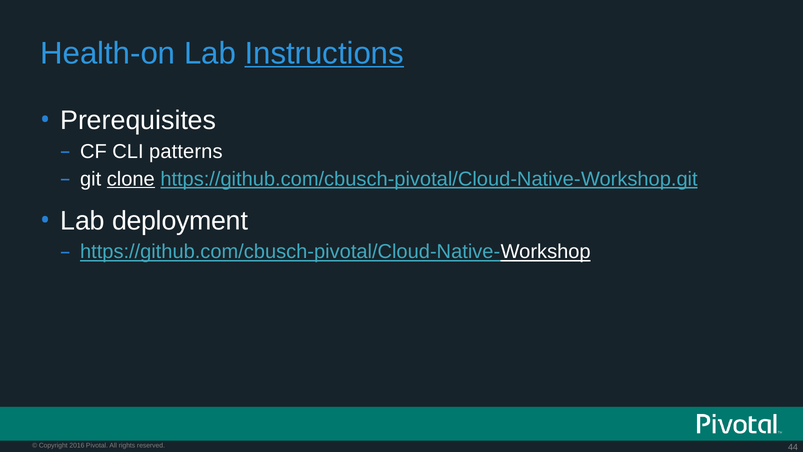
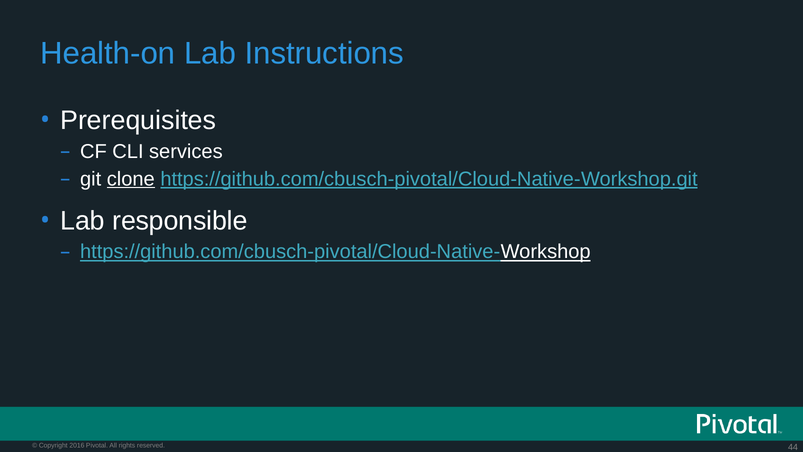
Instructions underline: present -> none
patterns: patterns -> services
deployment: deployment -> responsible
